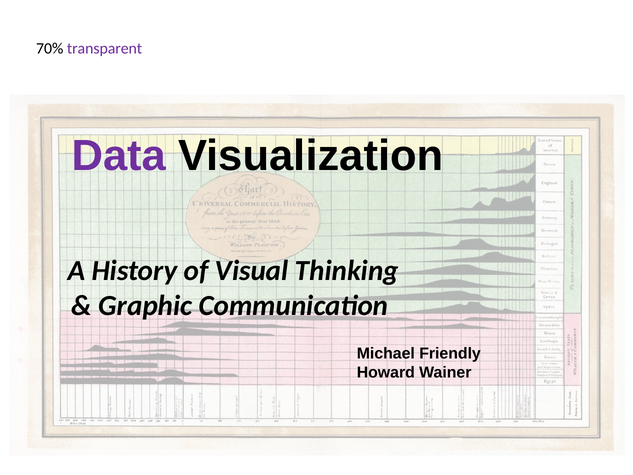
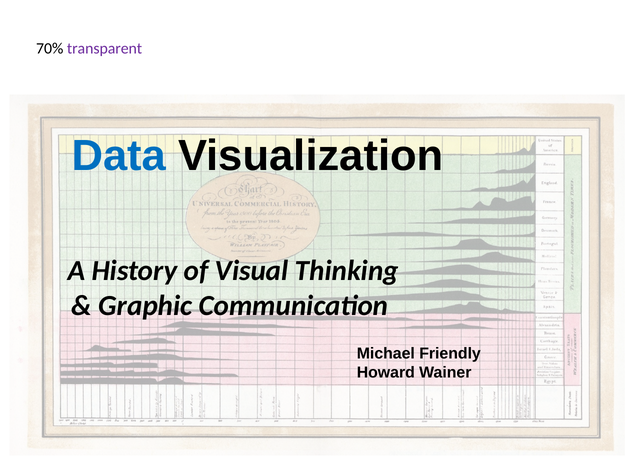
Data colour: purple -> blue
